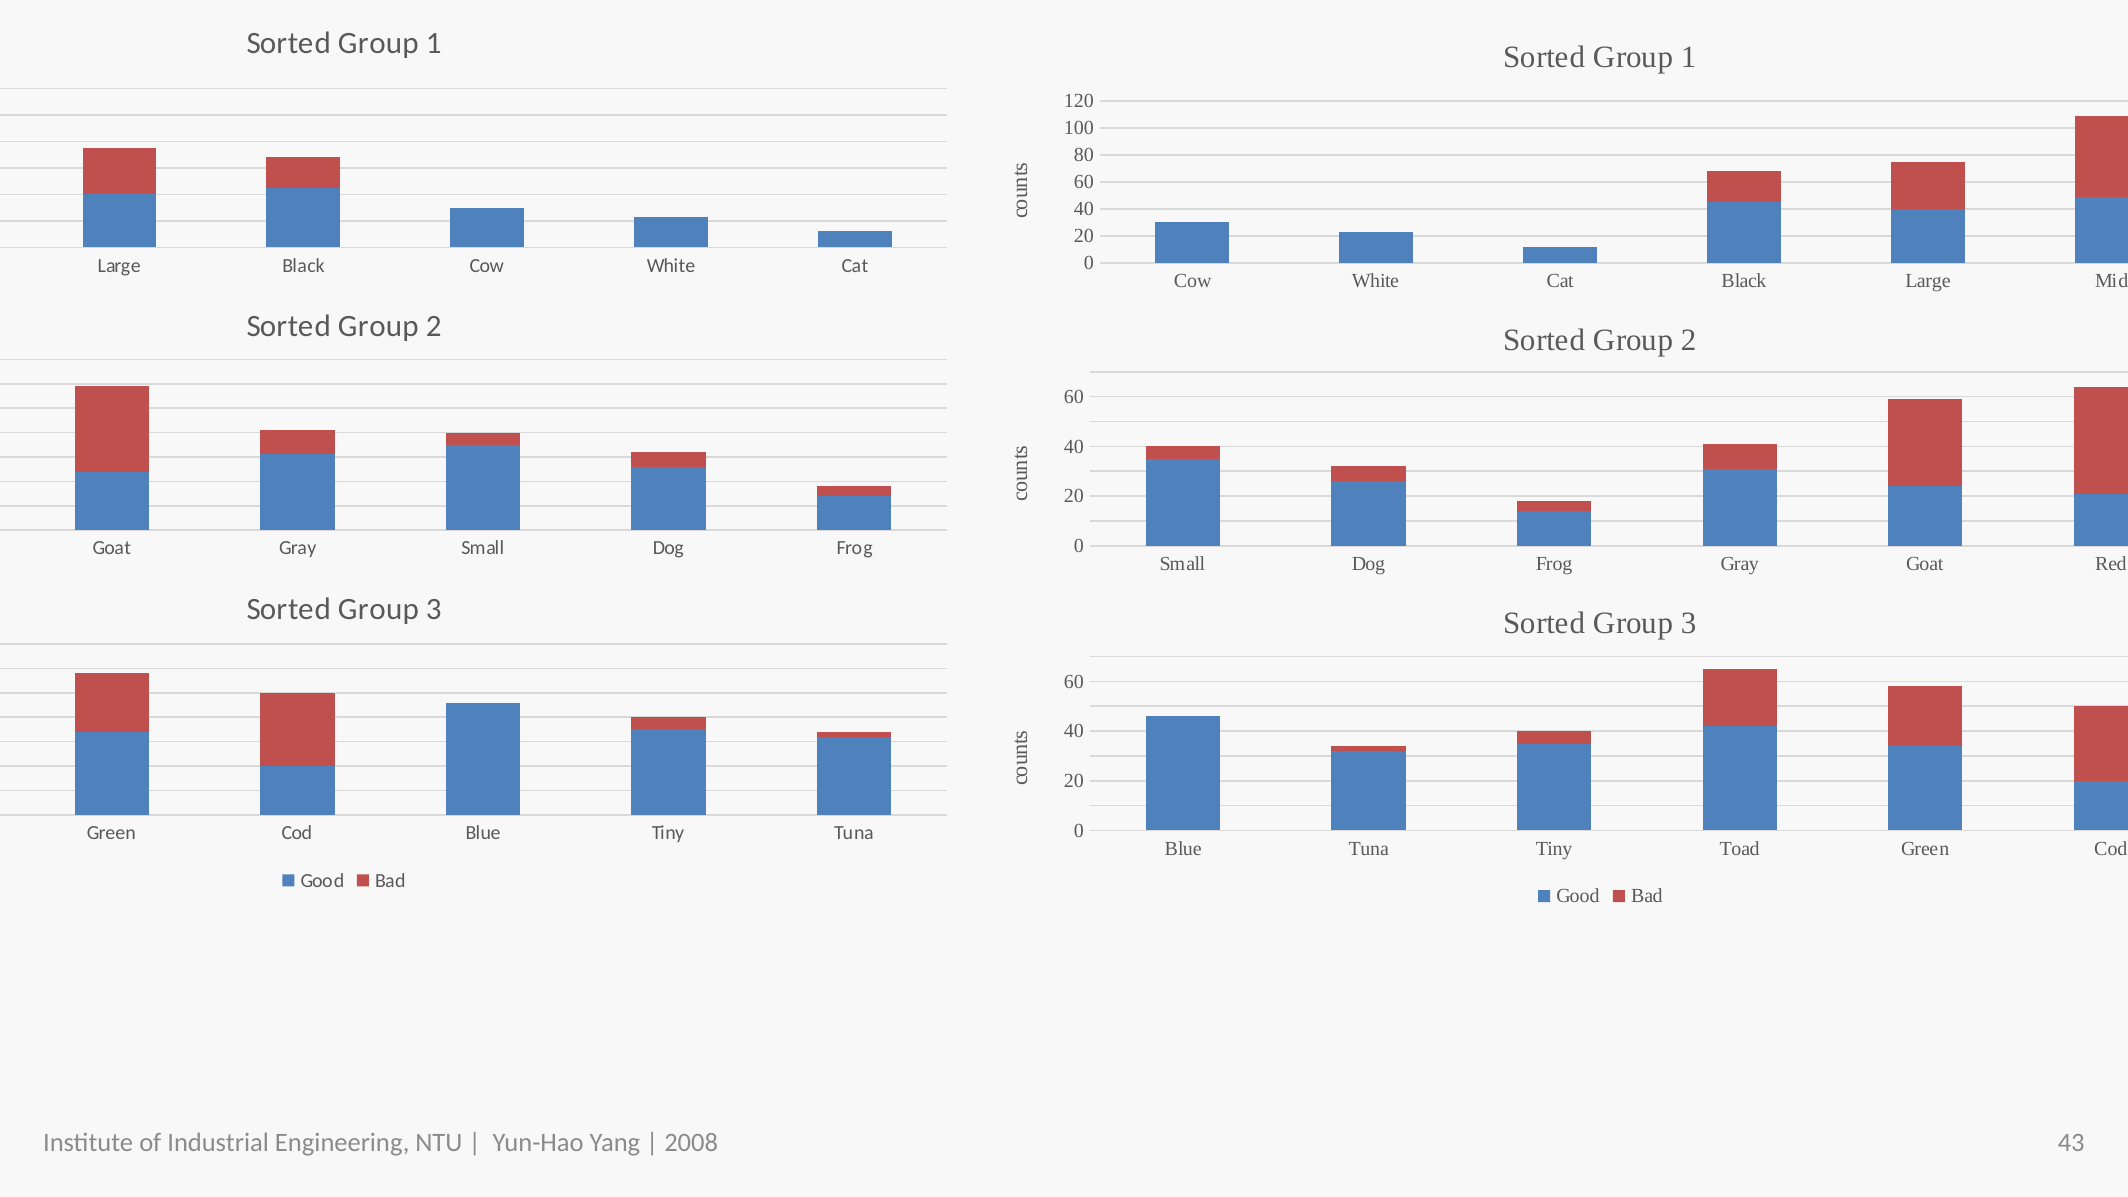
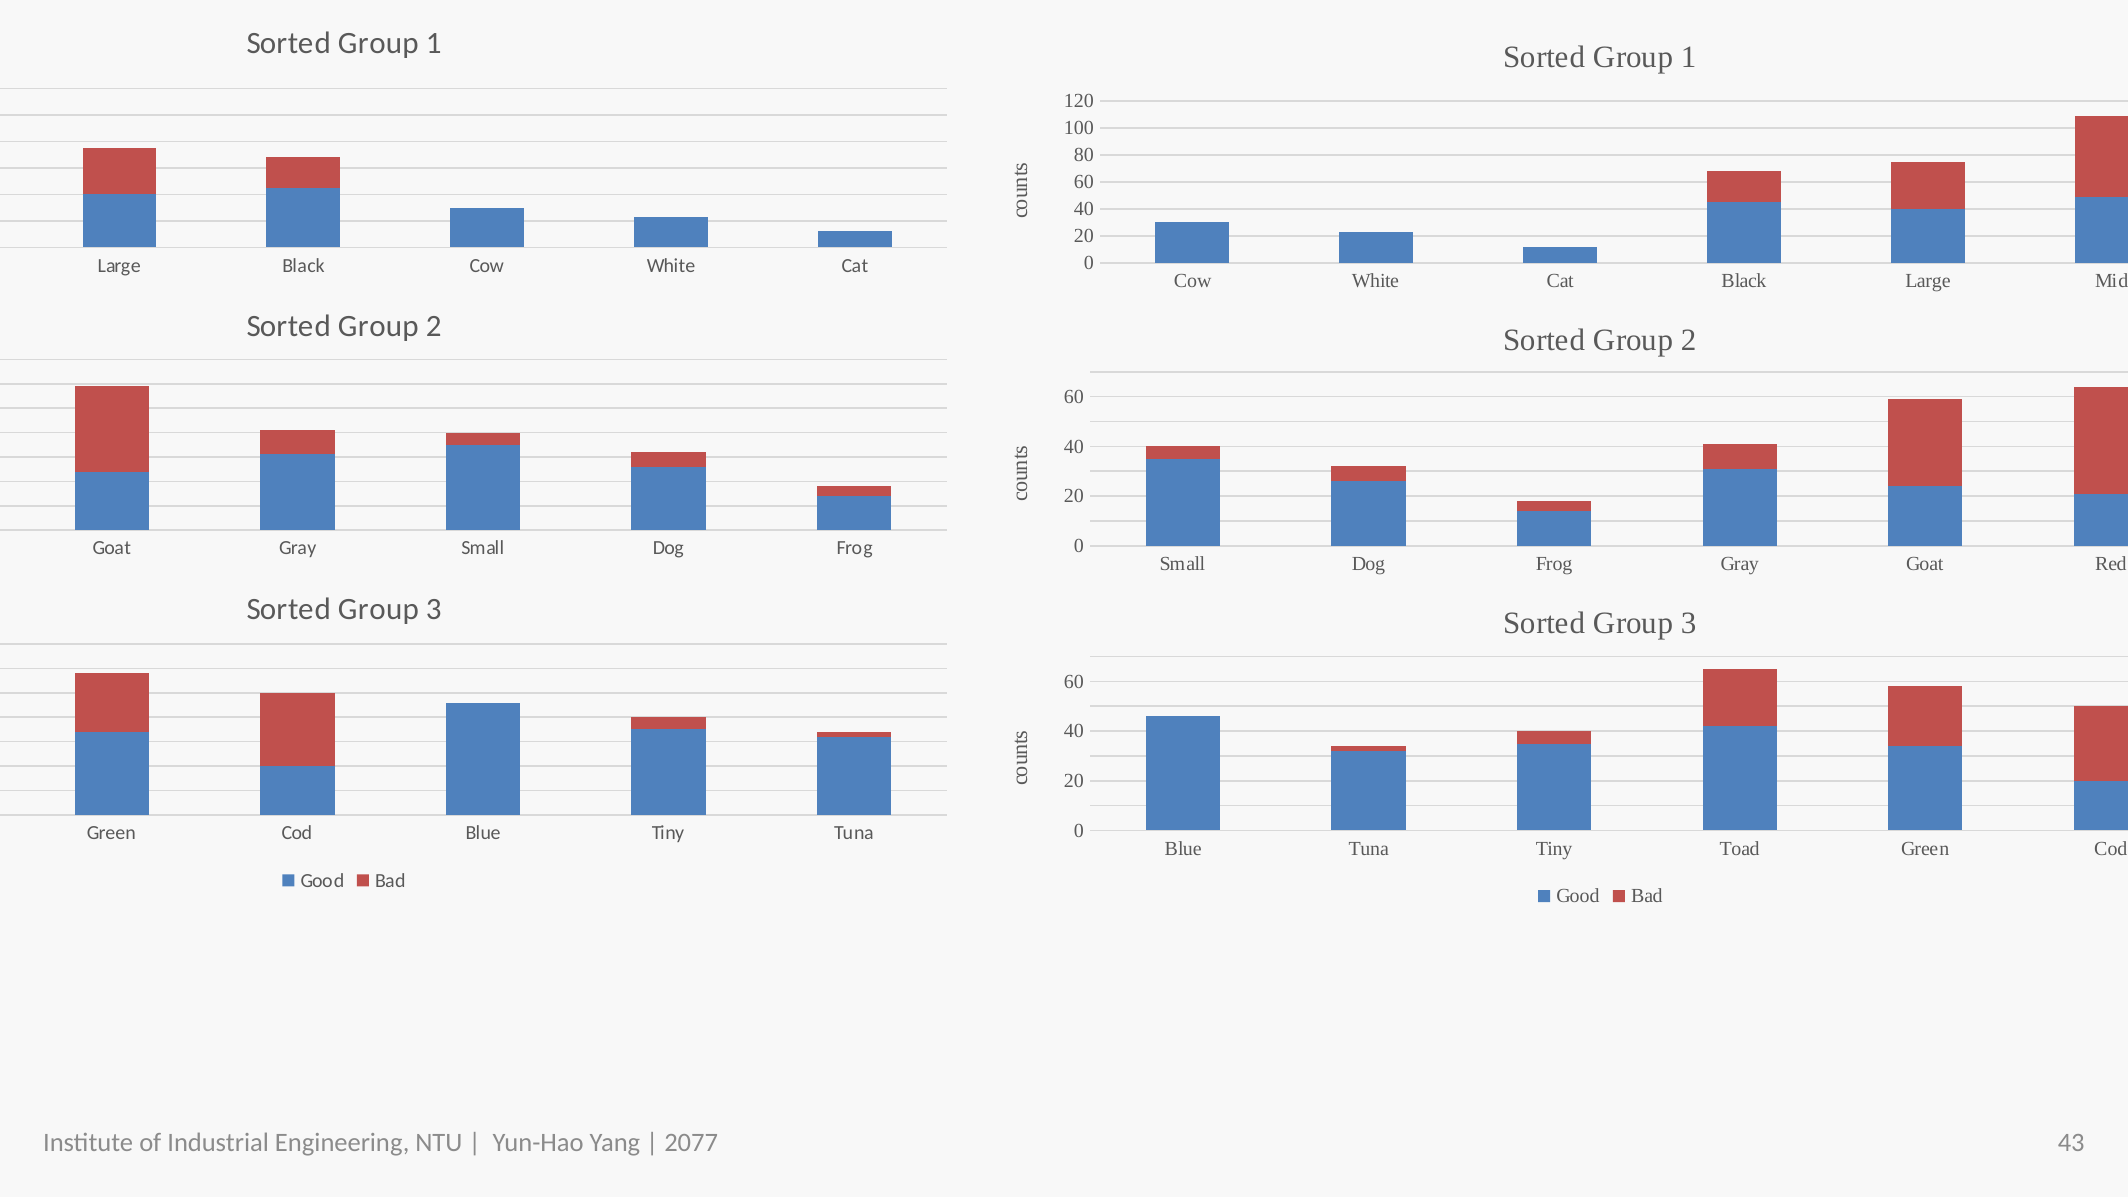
2008: 2008 -> 2077
